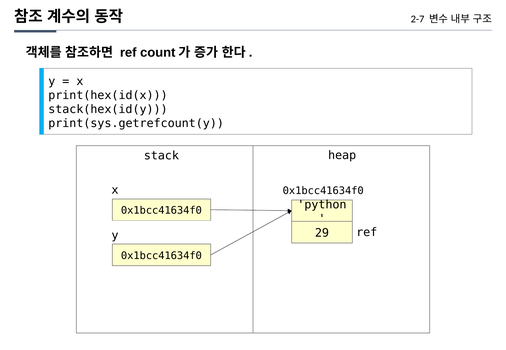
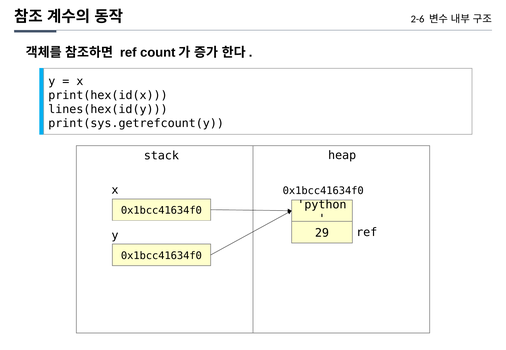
2-7: 2-7 -> 2-6
stack(hex(id(y: stack(hex(id(y -> lines(hex(id(y
